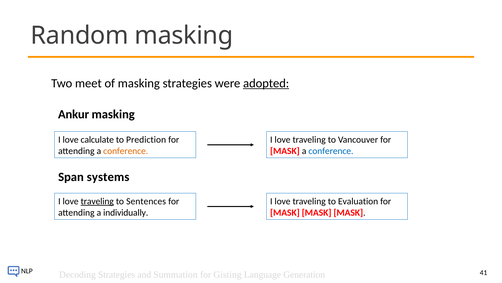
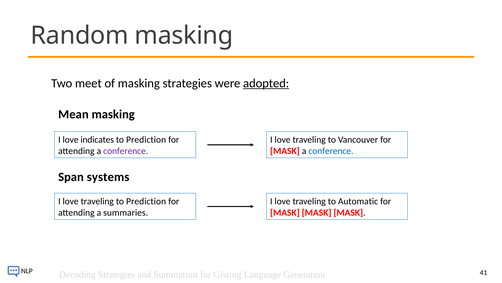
Ankur: Ankur -> Mean
calculate: calculate -> indicates
conference at (126, 151) colour: orange -> purple
traveling at (97, 201) underline: present -> none
Sentences at (146, 201): Sentences -> Prediction
Evaluation: Evaluation -> Automatic
individually: individually -> summaries
